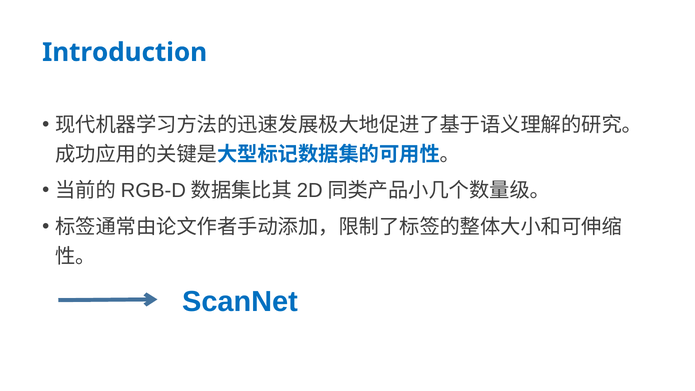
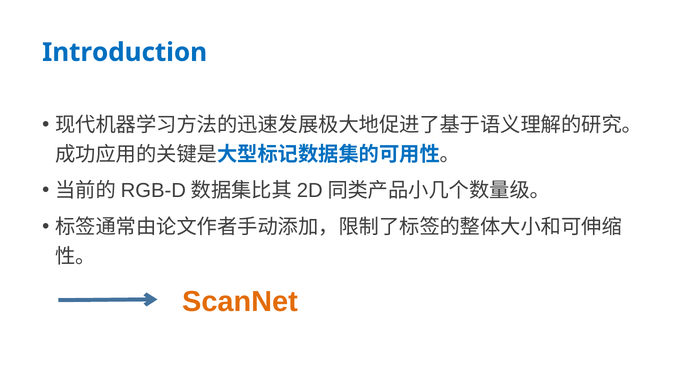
ScanNet colour: blue -> orange
